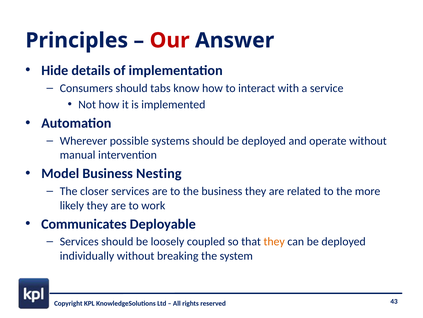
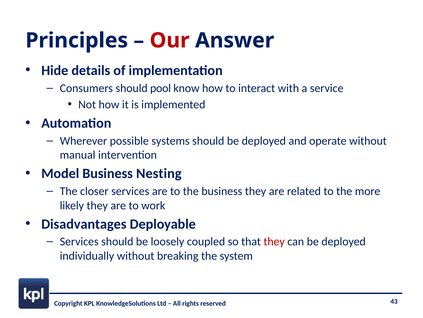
tabs: tabs -> pool
Communicates: Communicates -> Disadvantages
they at (274, 241) colour: orange -> red
